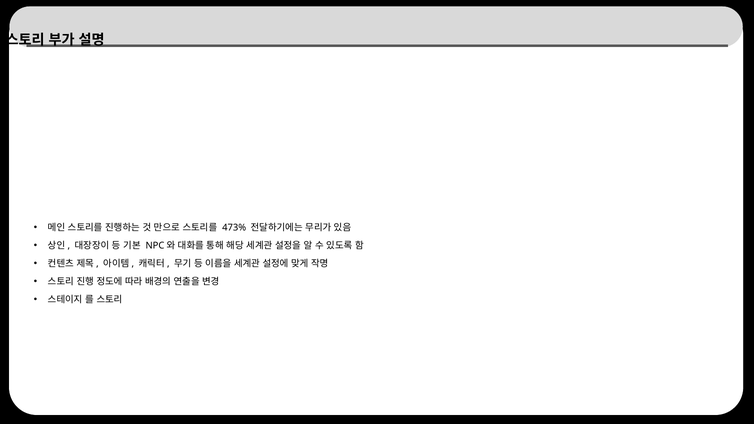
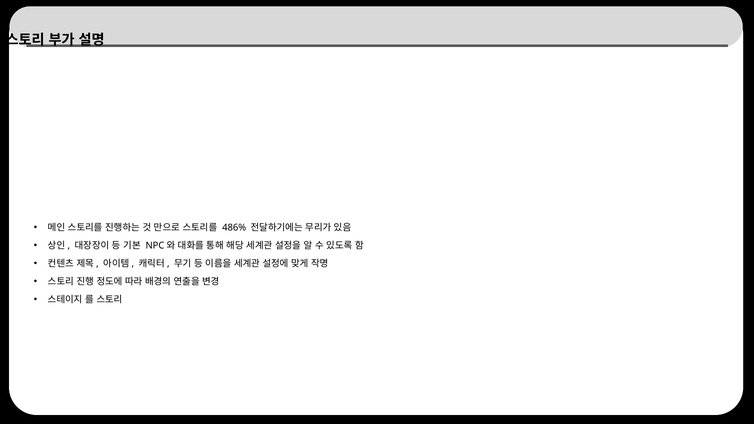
473%: 473% -> 486%
